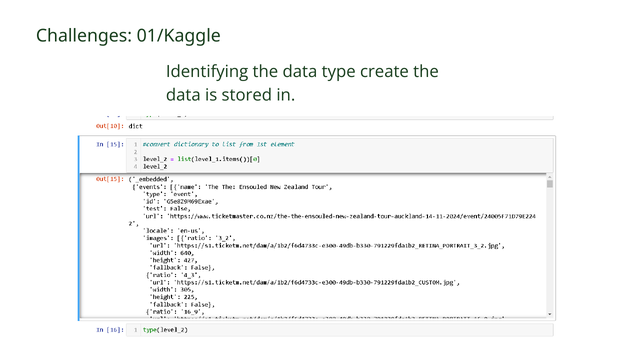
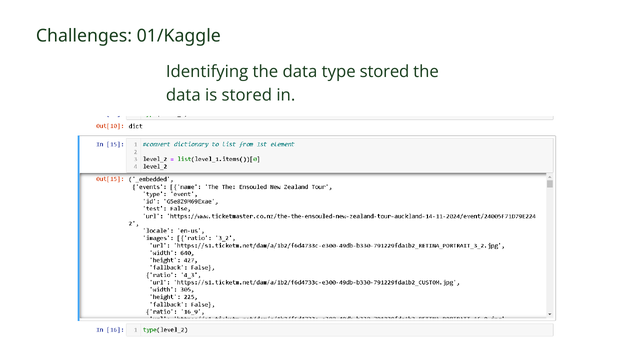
type create: create -> stored
